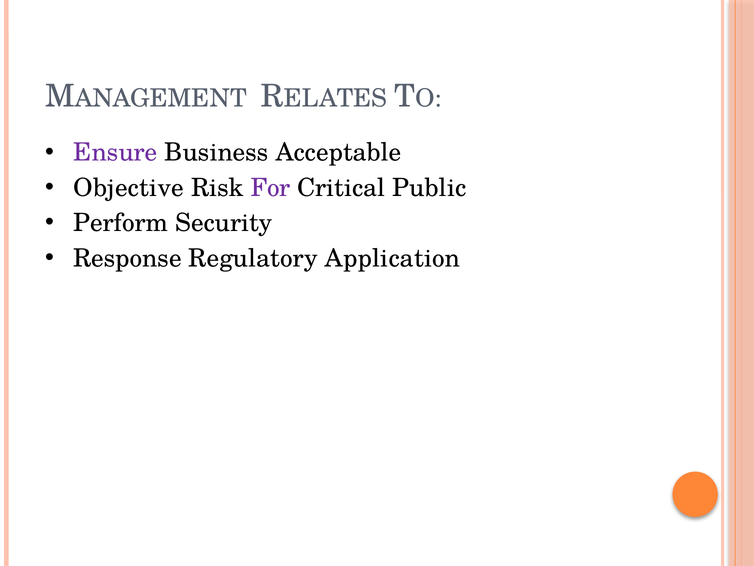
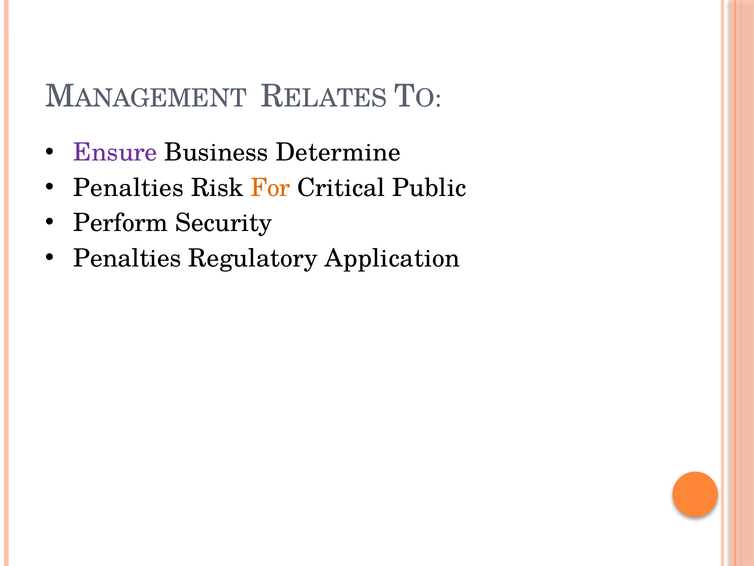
Acceptable: Acceptable -> Determine
Objective at (129, 188): Objective -> Penalties
For colour: purple -> orange
Response at (127, 258): Response -> Penalties
